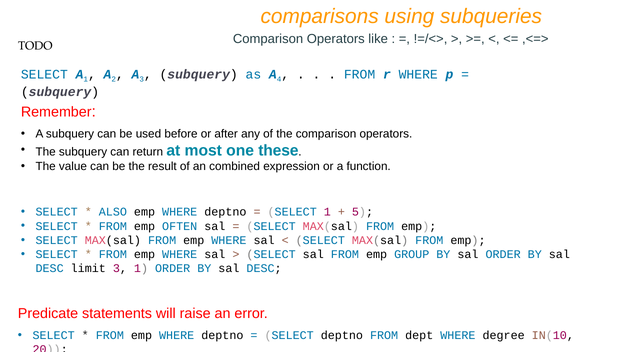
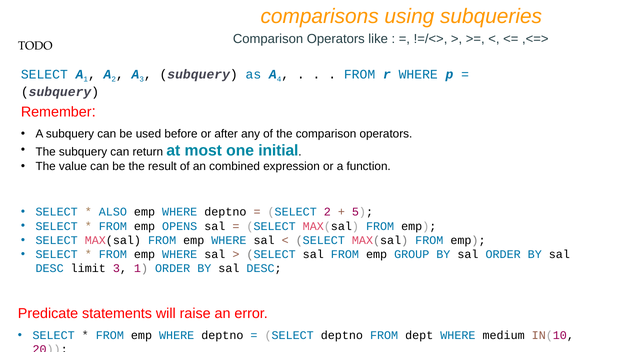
these: these -> initial
SELECT 1: 1 -> 2
OFTEN: OFTEN -> OPENS
degree: degree -> medium
